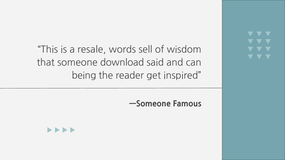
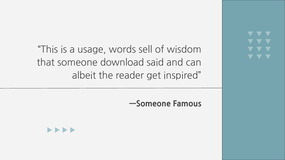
resale: resale -> usage
being: being -> albeit
